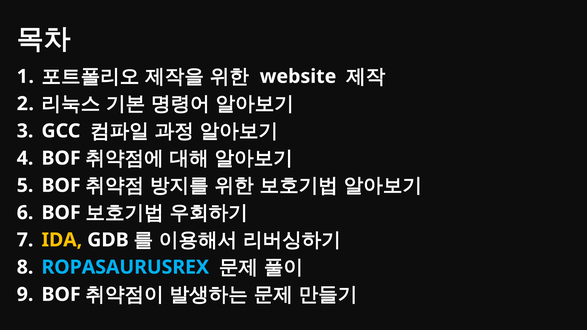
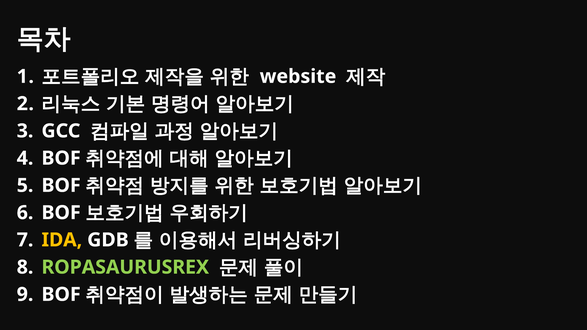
ROPASAURUSREX colour: light blue -> light green
